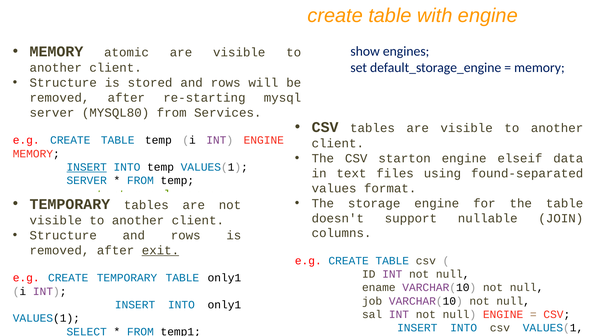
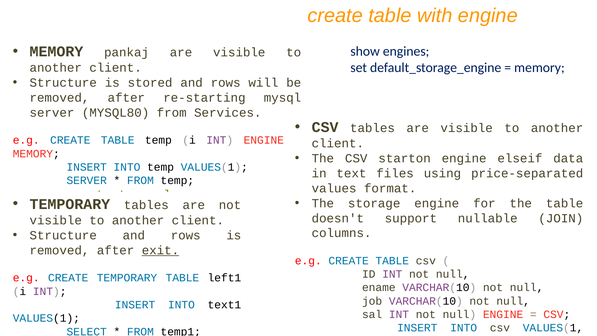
atomic: atomic -> pankaj
INSERT at (87, 167) underline: present -> none
found-separated: found-separated -> price-separated
TABLE only1: only1 -> left1
INTO only1: only1 -> text1
